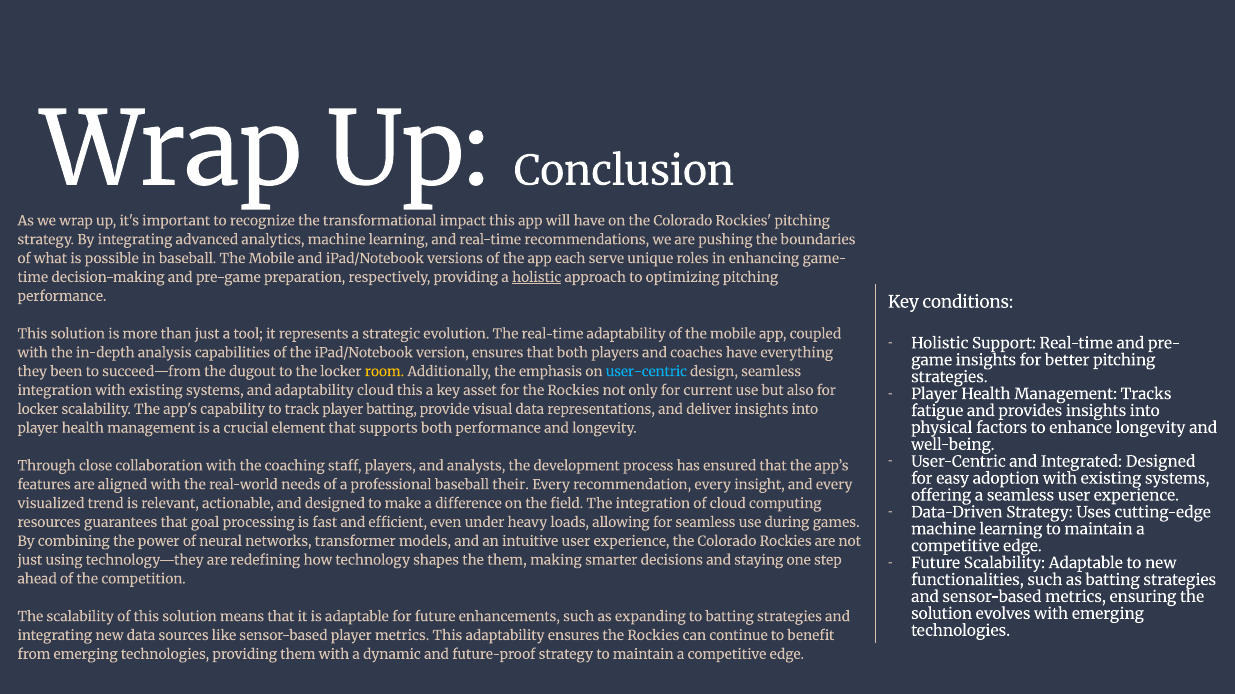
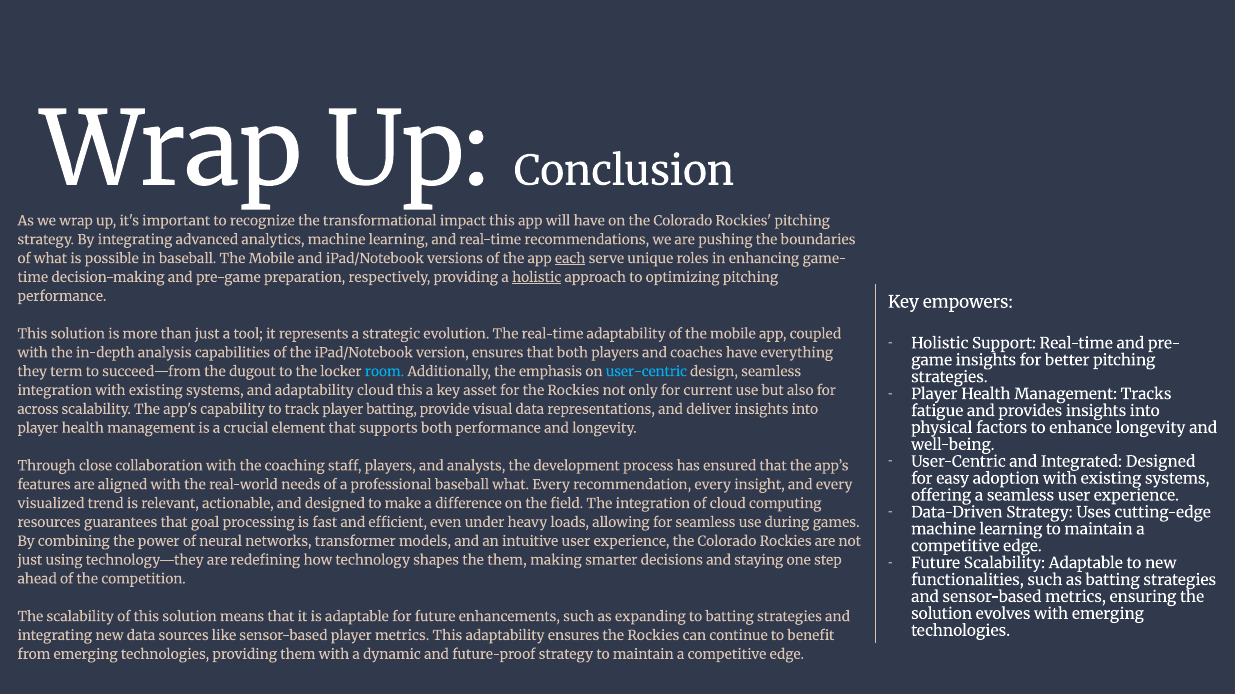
each underline: none -> present
conditions: conditions -> empowers
been: been -> term
room colour: yellow -> light blue
locker at (38, 410): locker -> across
baseball their: their -> what
